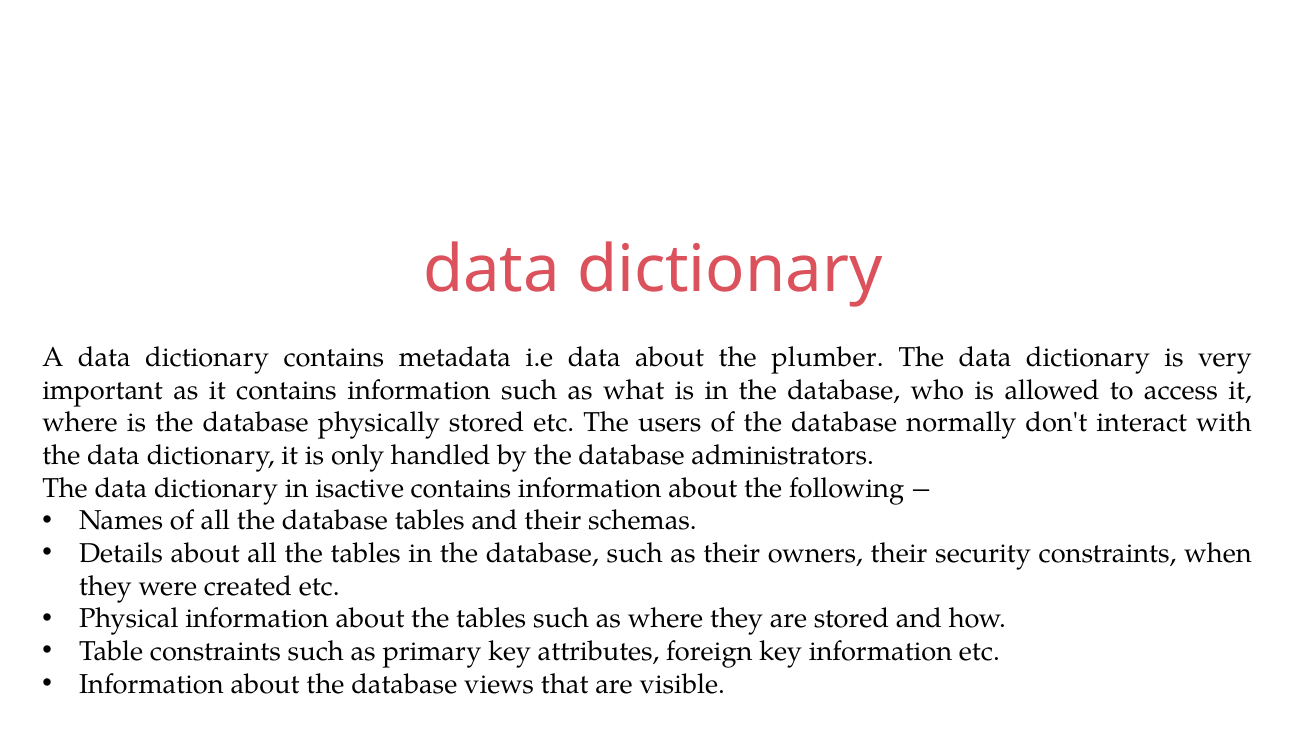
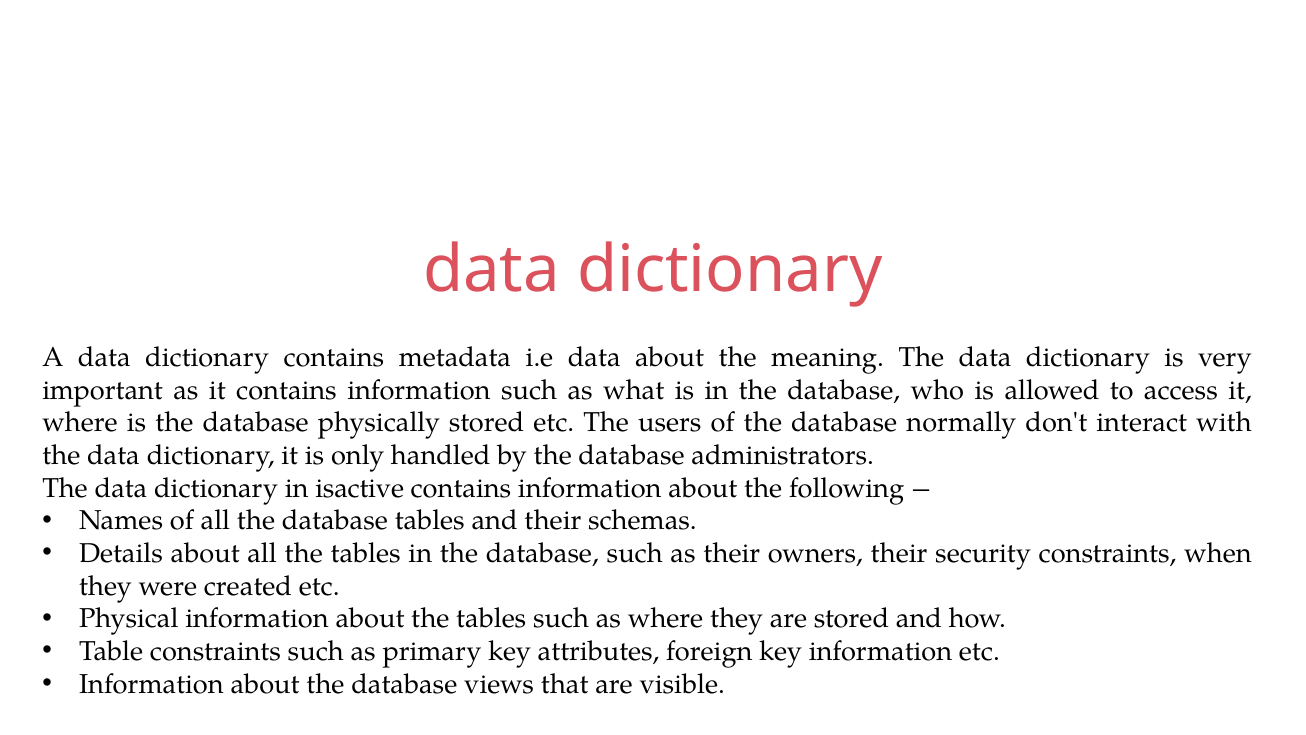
plumber: plumber -> meaning
